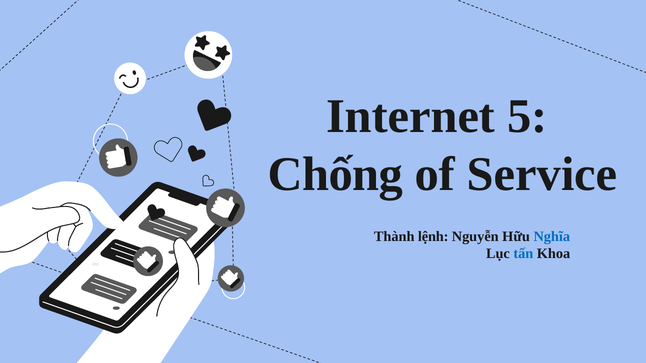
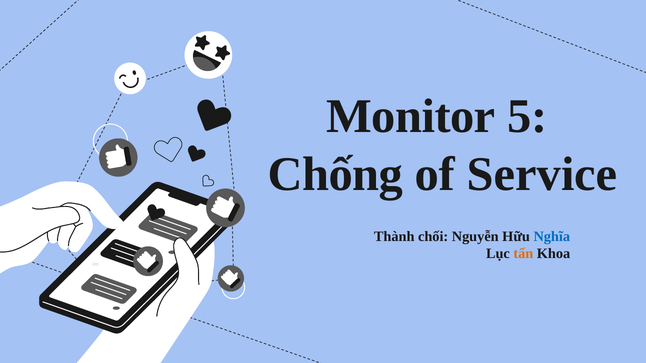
Internet: Internet -> Monitor
lệnh: lệnh -> chối
tấn colour: blue -> orange
